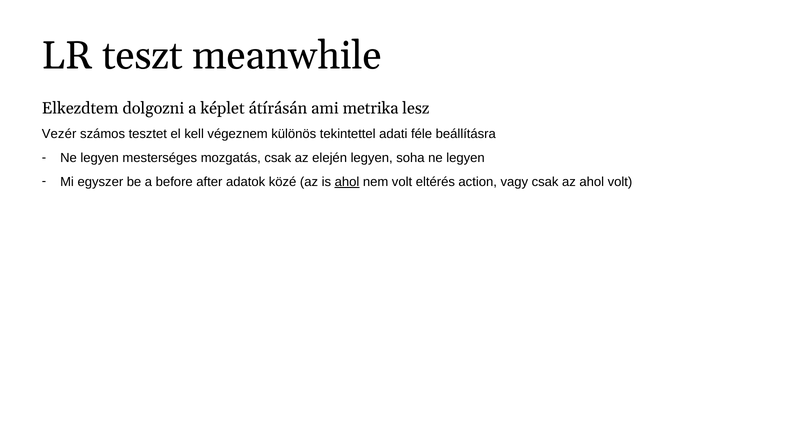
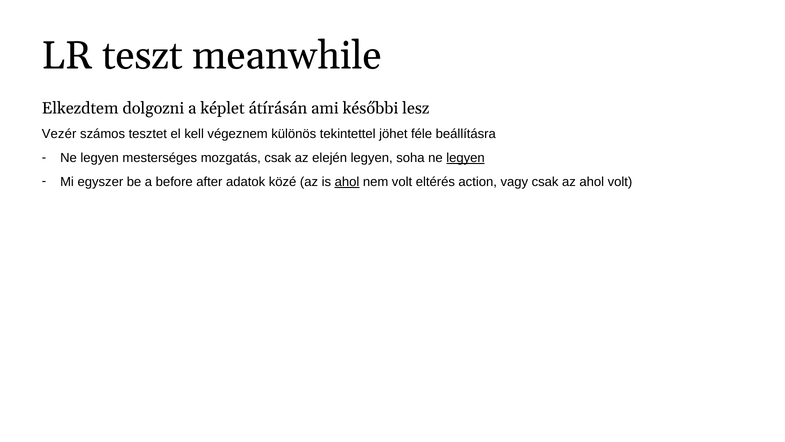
metrika: metrika -> későbbi
adati: adati -> jöhet
legyen at (465, 158) underline: none -> present
